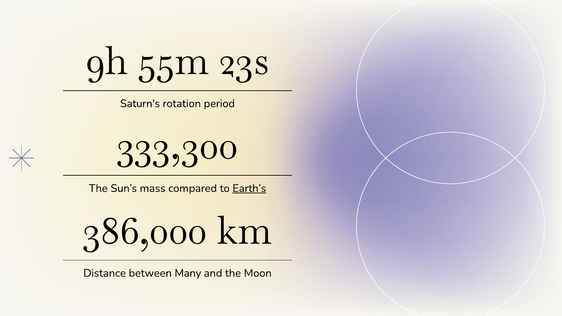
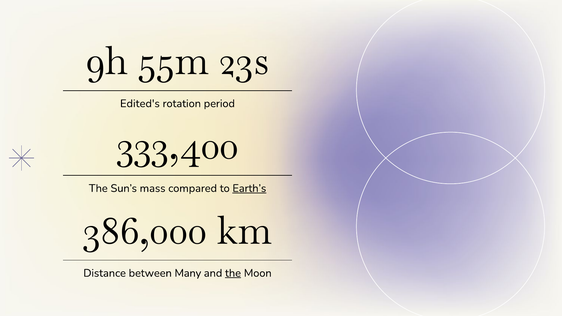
Saturn's: Saturn's -> Edited's
333,300: 333,300 -> 333,400
the at (233, 273) underline: none -> present
